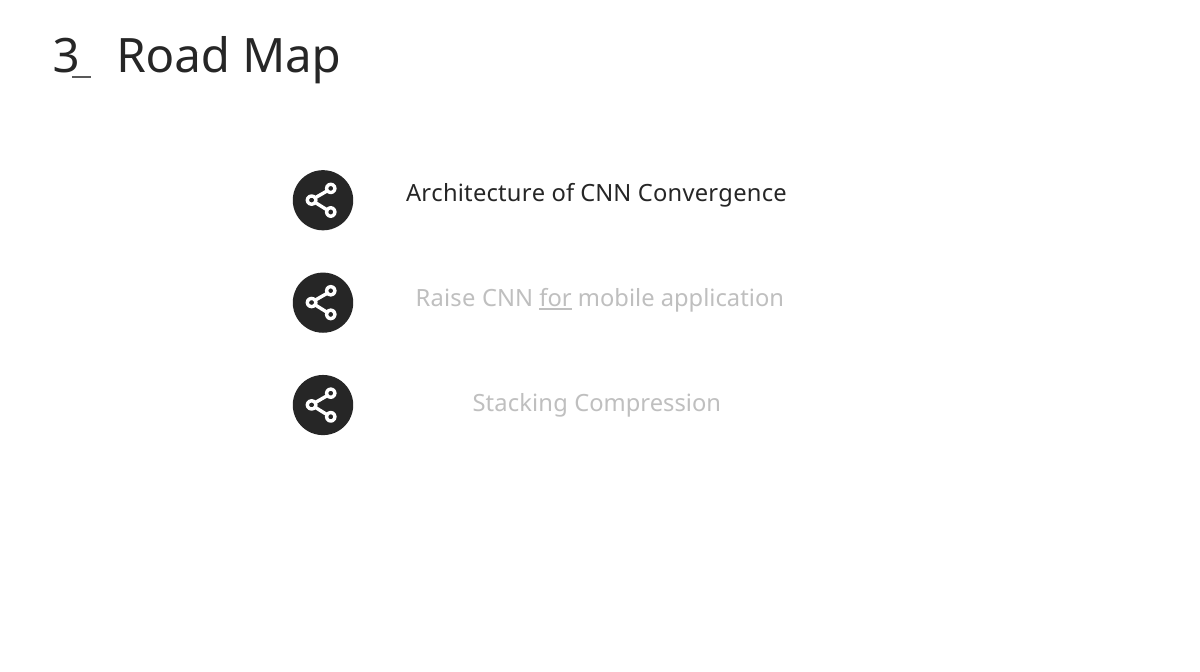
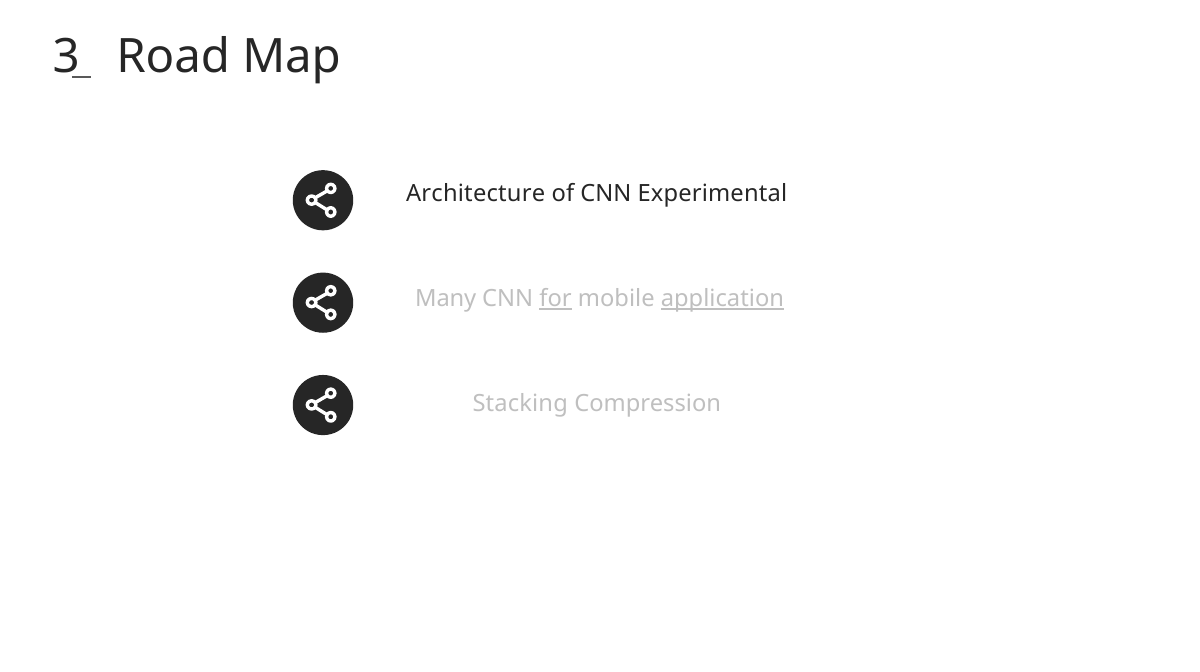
Convergence: Convergence -> Experimental
Raise: Raise -> Many
application at (722, 299) underline: none -> present
